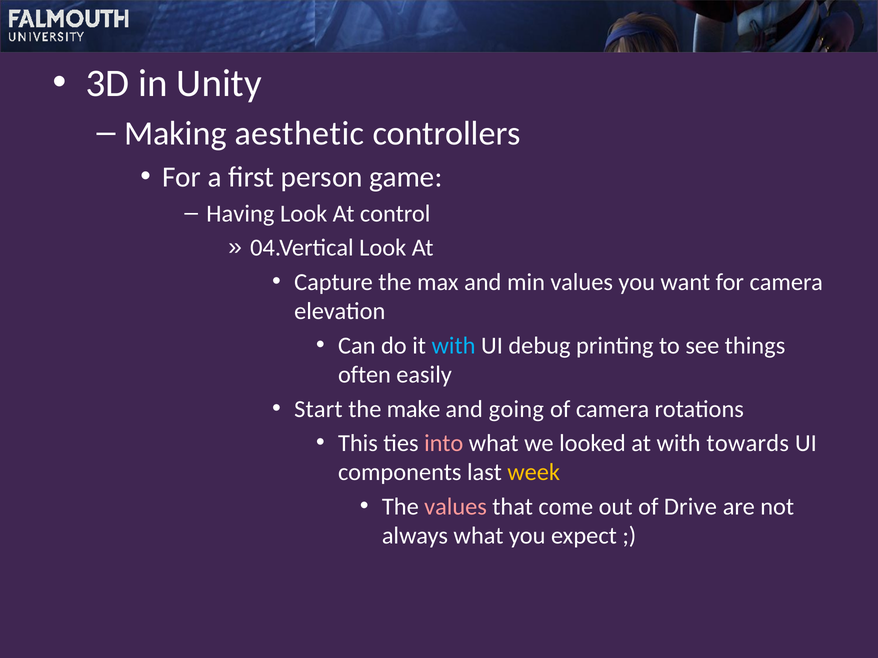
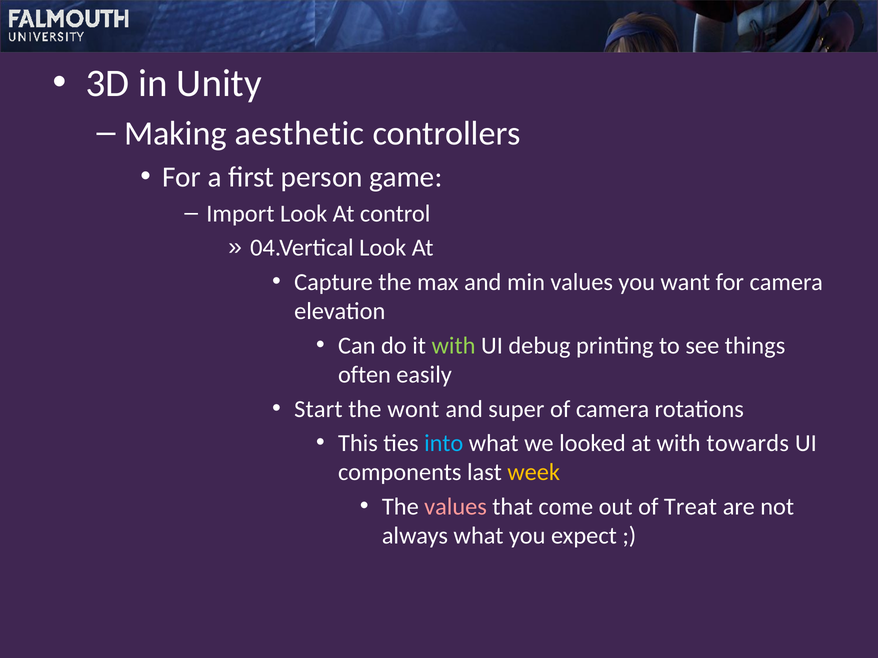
Having: Having -> Import
with at (454, 346) colour: light blue -> light green
make: make -> wont
going: going -> super
into colour: pink -> light blue
Drive: Drive -> Treat
